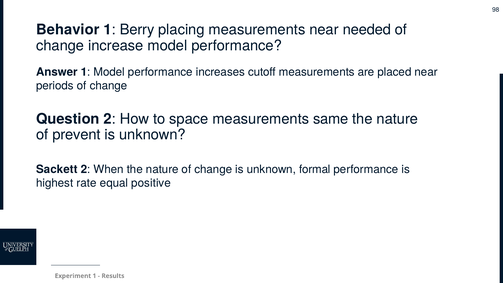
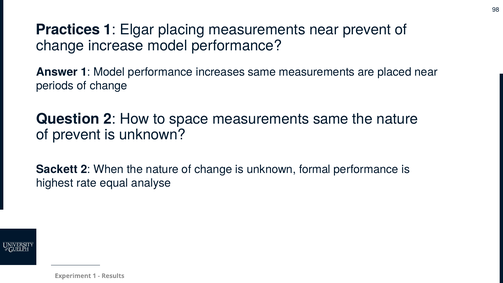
Behavior: Behavior -> Practices
Berry: Berry -> Elgar
near needed: needed -> prevent
increases cutoff: cutoff -> same
positive: positive -> analyse
